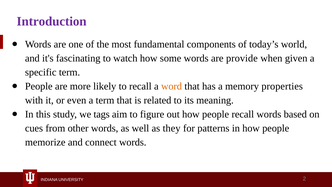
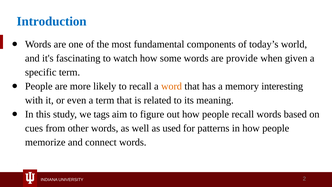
Introduction colour: purple -> blue
properties: properties -> interesting
they: they -> used
